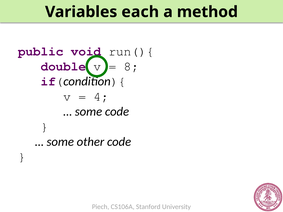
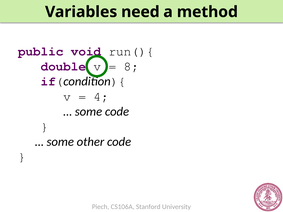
each: each -> need
